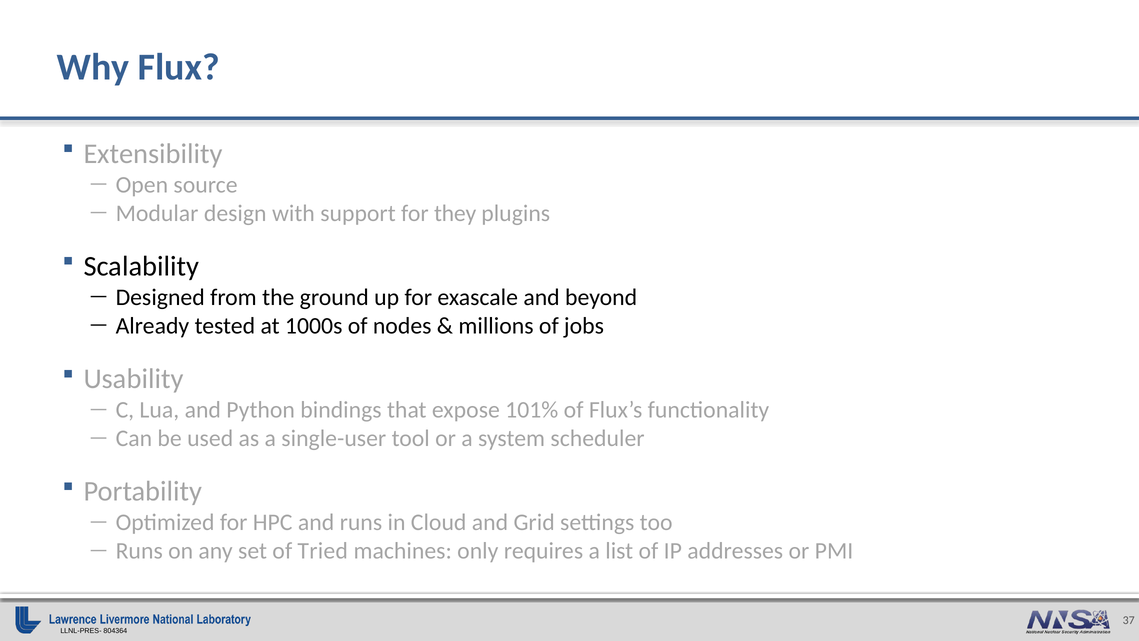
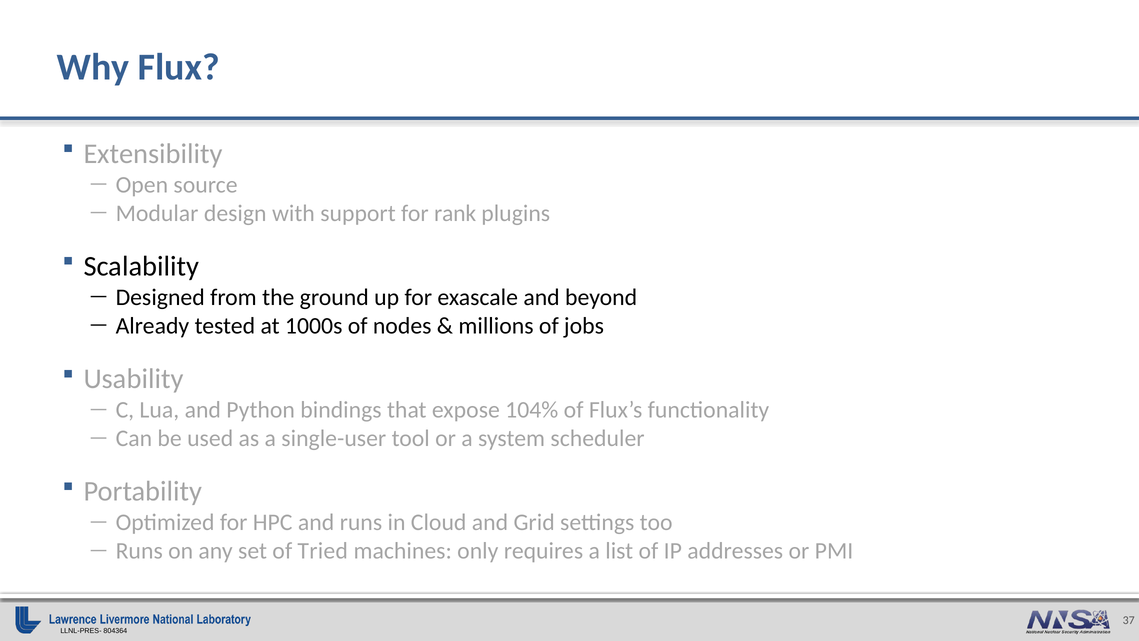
they: they -> rank
101%: 101% -> 104%
